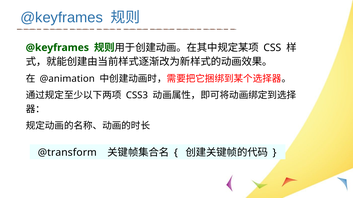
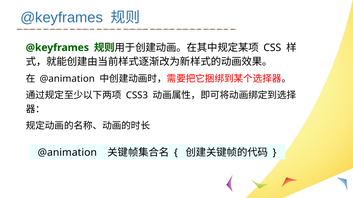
@transform at (67, 153): @transform -> @animation
